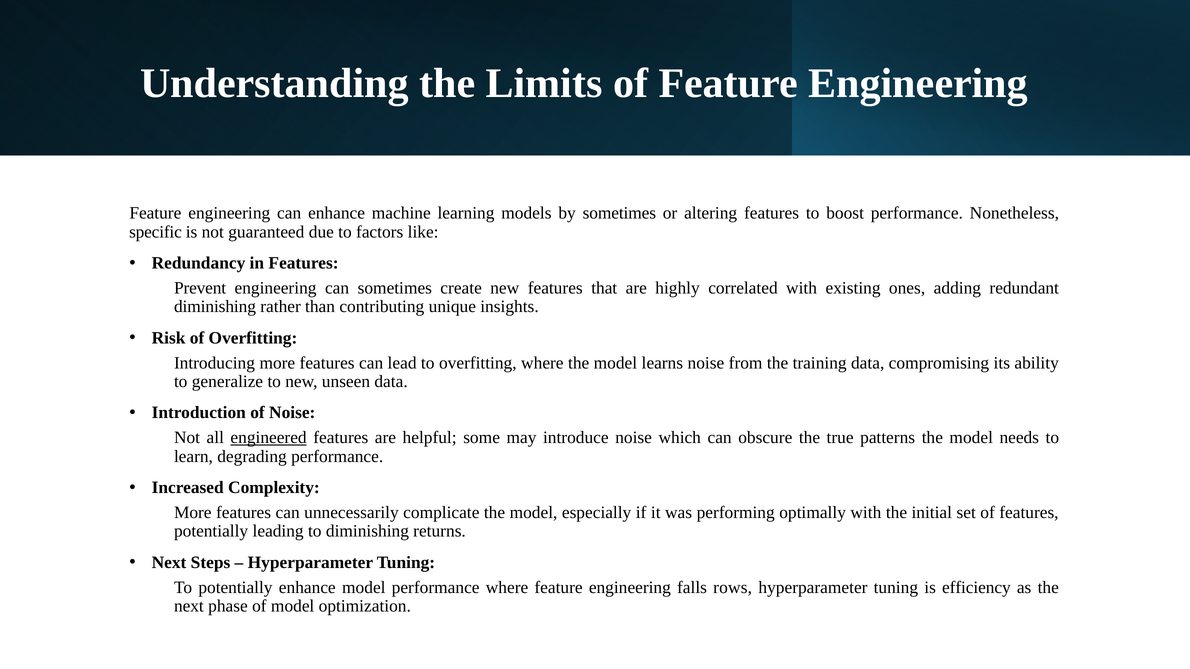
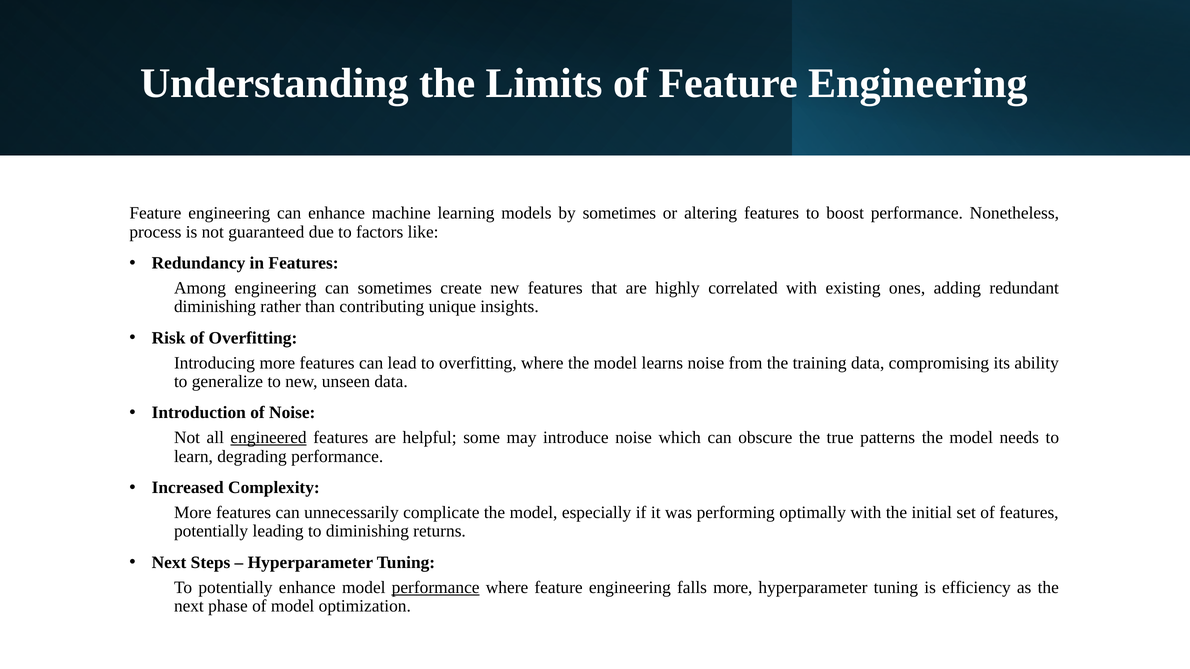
specific: specific -> process
Prevent: Prevent -> Among
performance at (436, 588) underline: none -> present
falls rows: rows -> more
